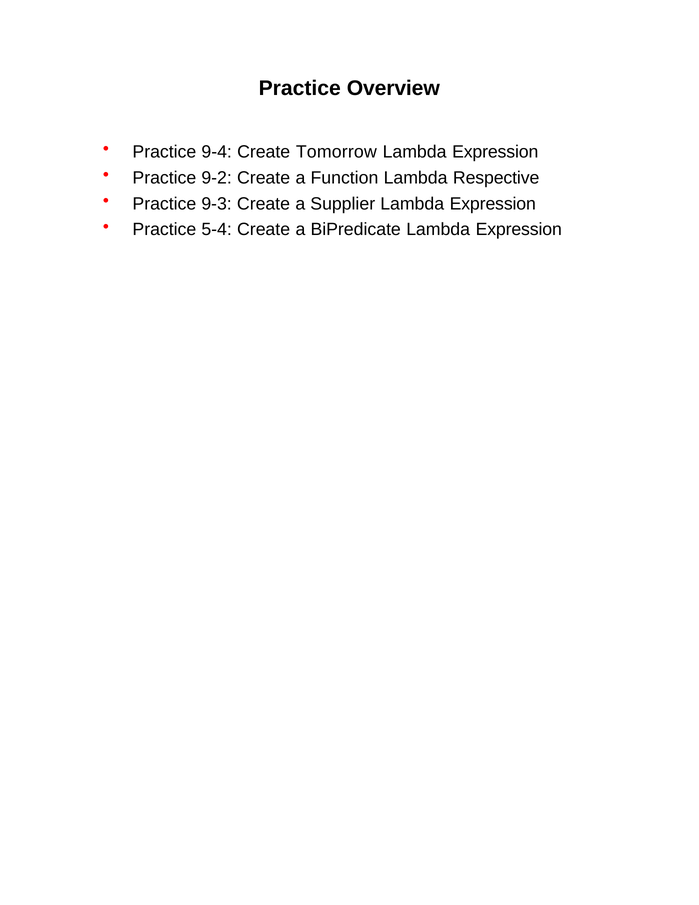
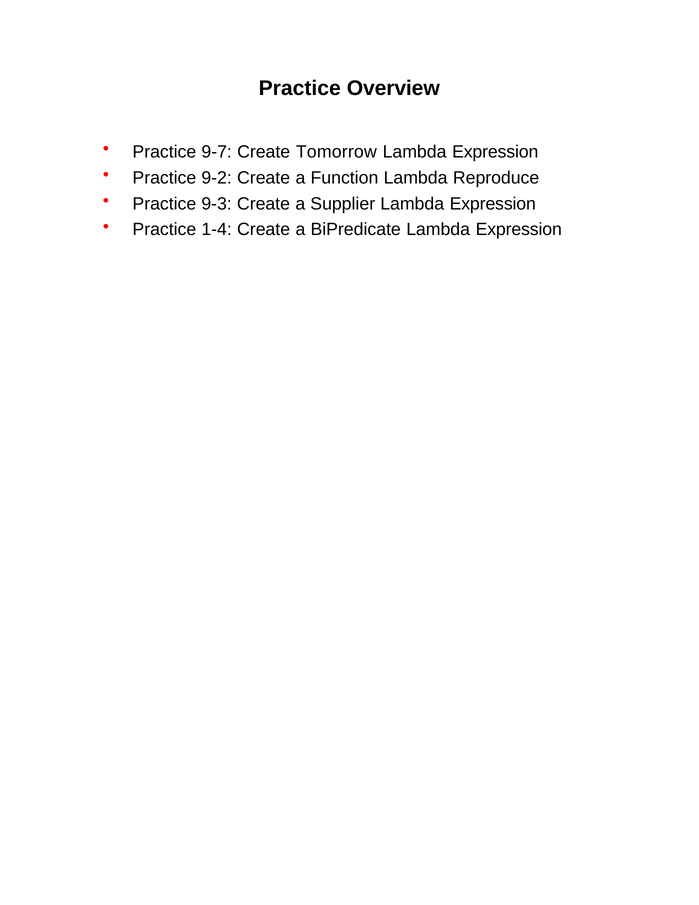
9-4: 9-4 -> 9-7
Respective: Respective -> Reproduce
5-4: 5-4 -> 1-4
